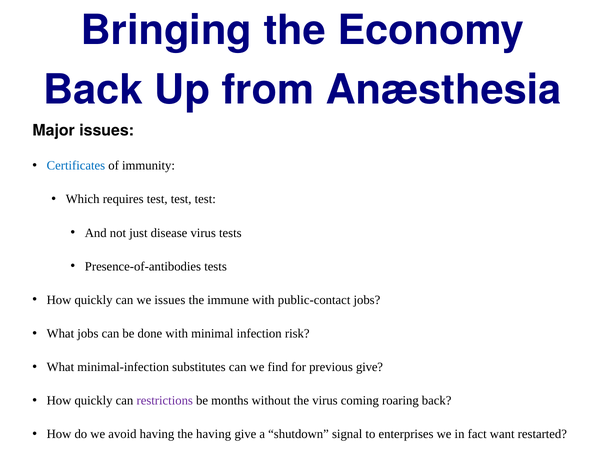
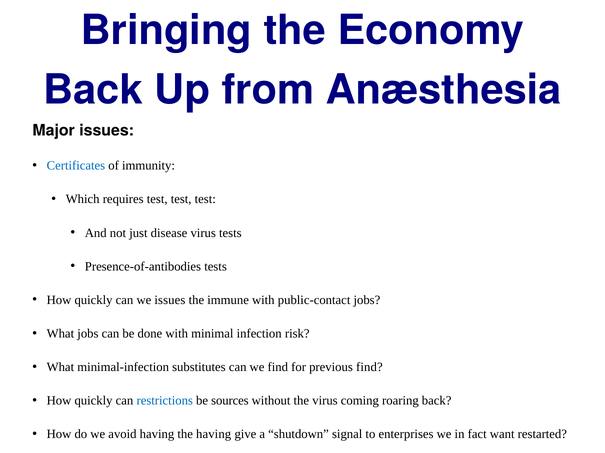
previous give: give -> find
restrictions colour: purple -> blue
months: months -> sources
